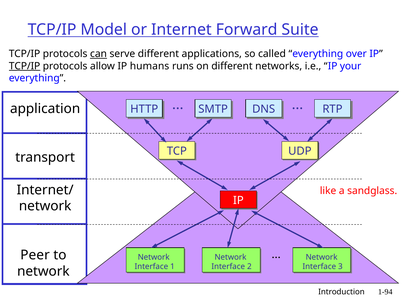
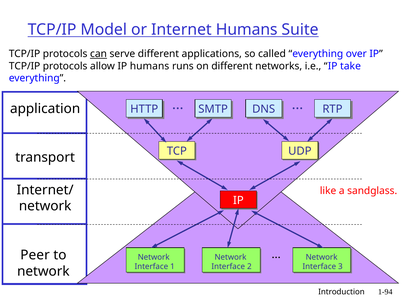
Internet Forward: Forward -> Humans
TCP/IP at (25, 66) underline: present -> none
your: your -> take
